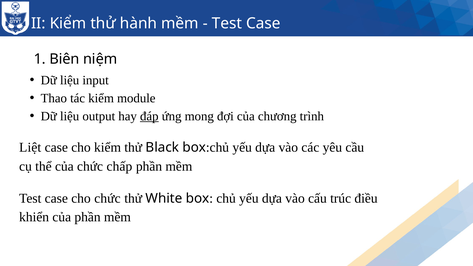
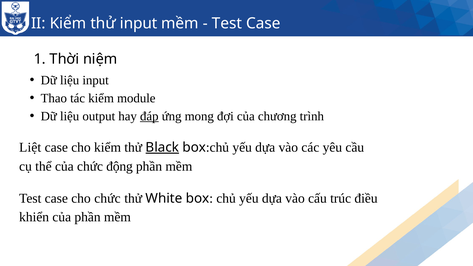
thử hành: hành -> input
Biên: Biên -> Thời
Black underline: none -> present
chấp: chấp -> động
